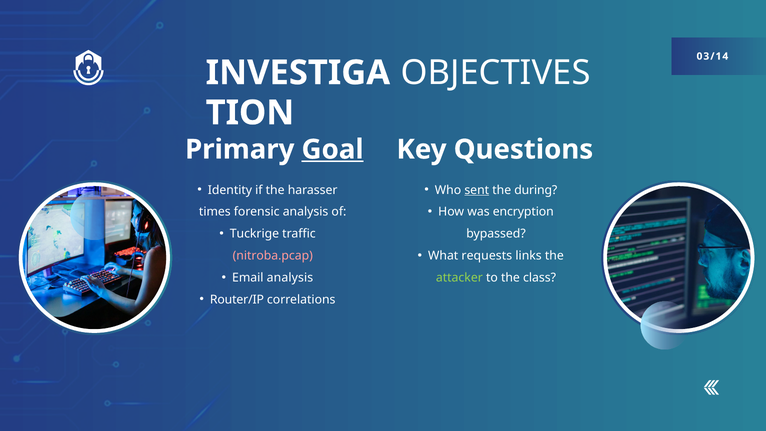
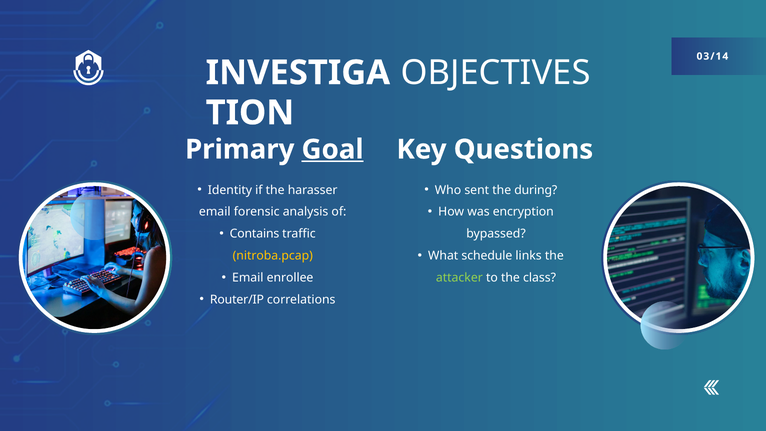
sent underline: present -> none
times at (215, 212): times -> email
Tuckrige: Tuckrige -> Contains
requests: requests -> schedule
nitroba.pcap colour: pink -> yellow
Email analysis: analysis -> enrollee
